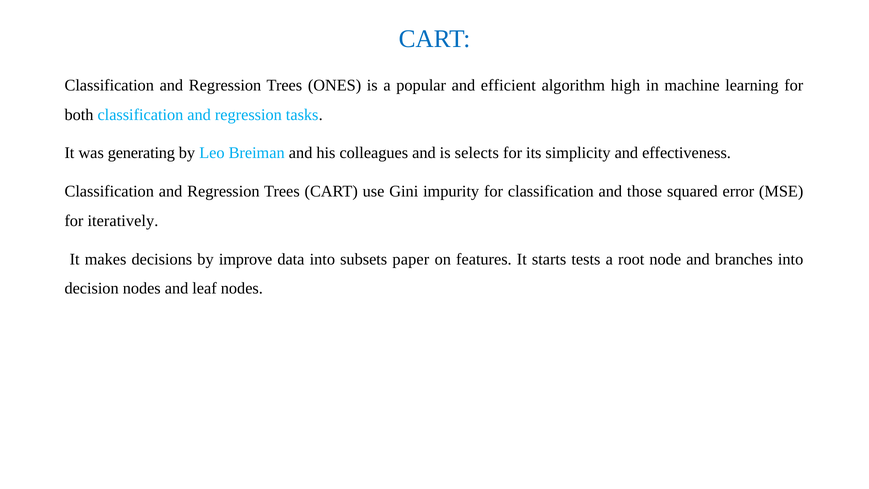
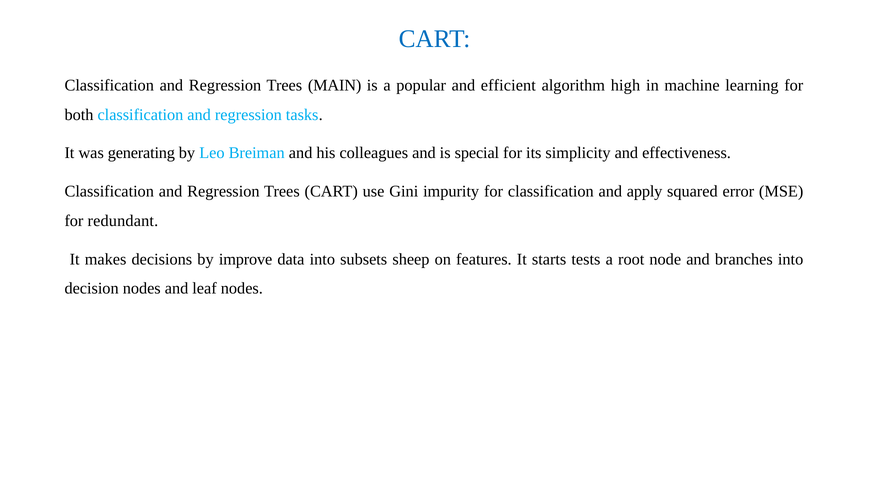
ONES: ONES -> MAIN
selects: selects -> special
those: those -> apply
iteratively: iteratively -> redundant
paper: paper -> sheep
